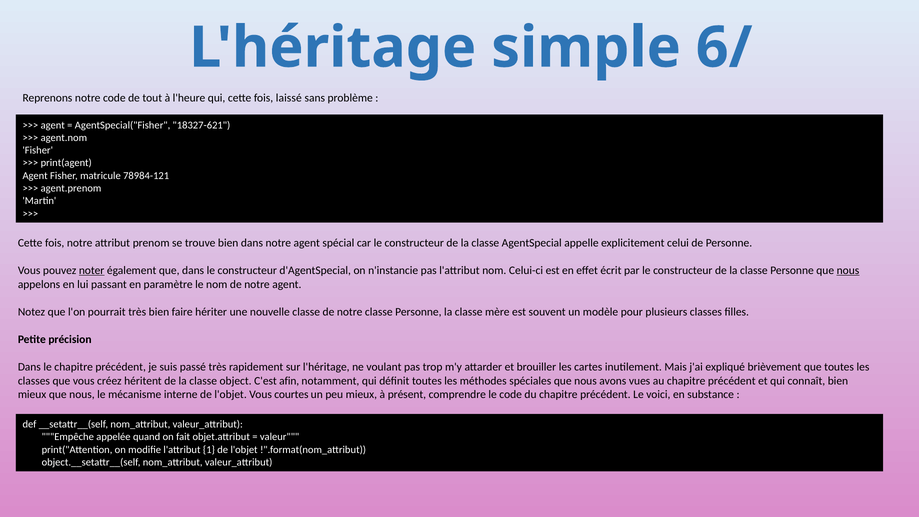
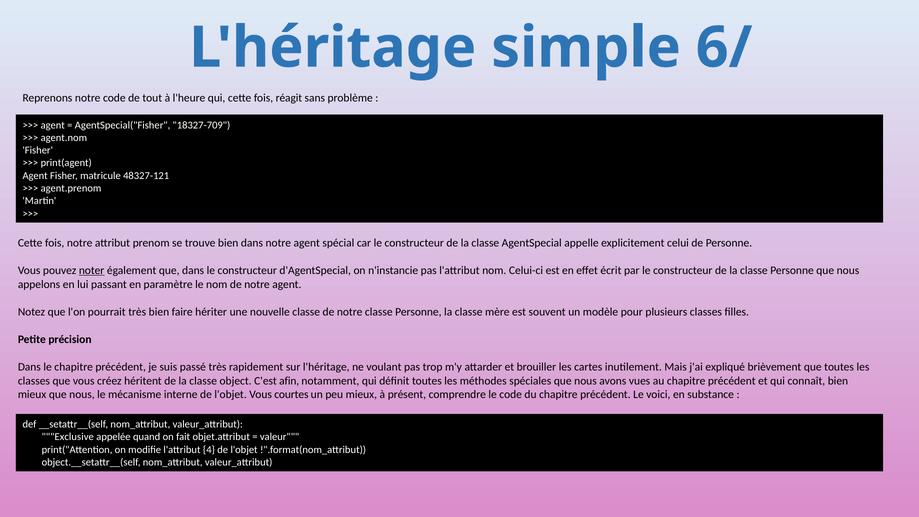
laissé: laissé -> réagit
18327-621: 18327-621 -> 18327-709
78984-121: 78984-121 -> 48327-121
nous at (848, 270) underline: present -> none
Empêche: Empêche -> Exclusive
1: 1 -> 4
